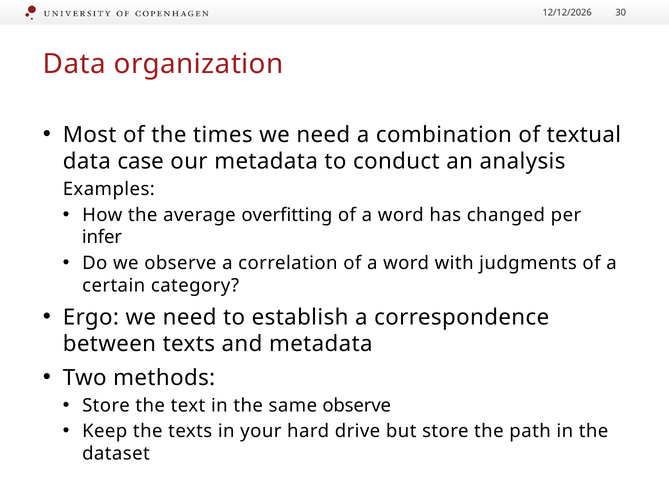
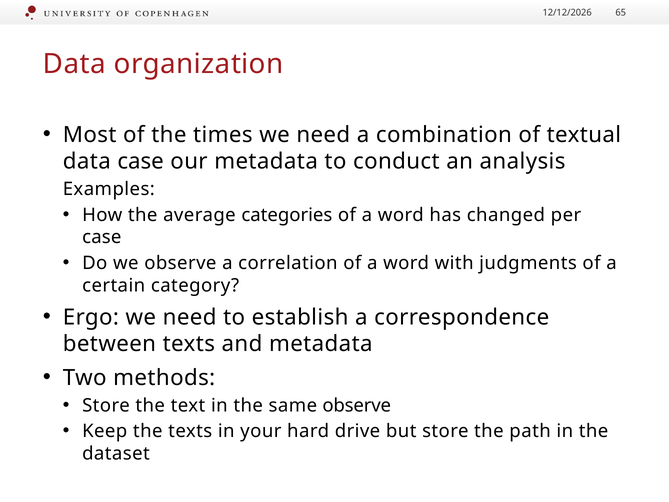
30: 30 -> 65
overfitting: overfitting -> categories
infer at (102, 237): infer -> case
